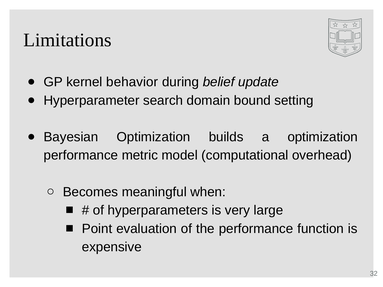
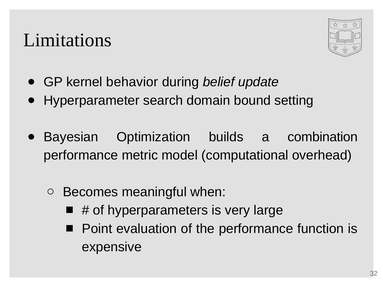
a optimization: optimization -> combination
